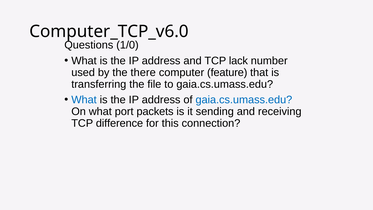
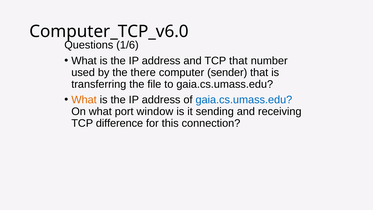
1/0: 1/0 -> 1/6
TCP lack: lack -> that
feature: feature -> sender
What at (84, 100) colour: blue -> orange
packets: packets -> window
